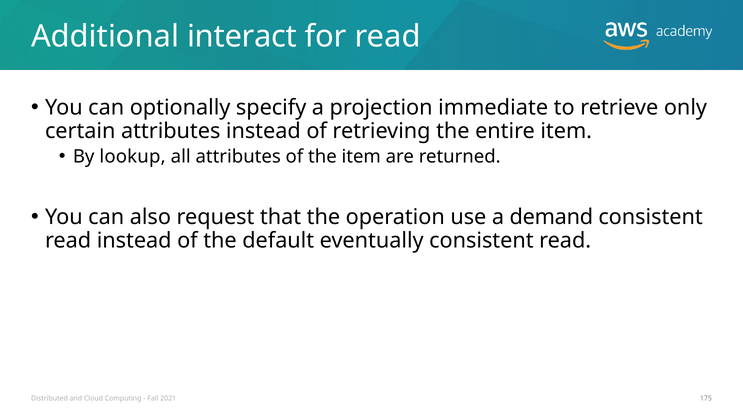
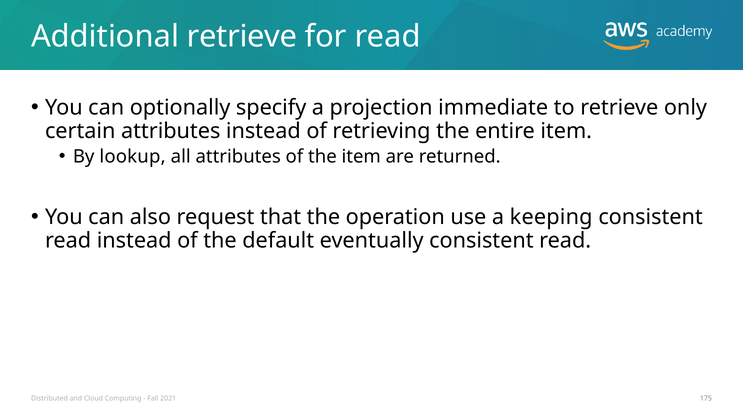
Additional interact: interact -> retrieve
demand: demand -> keeping
